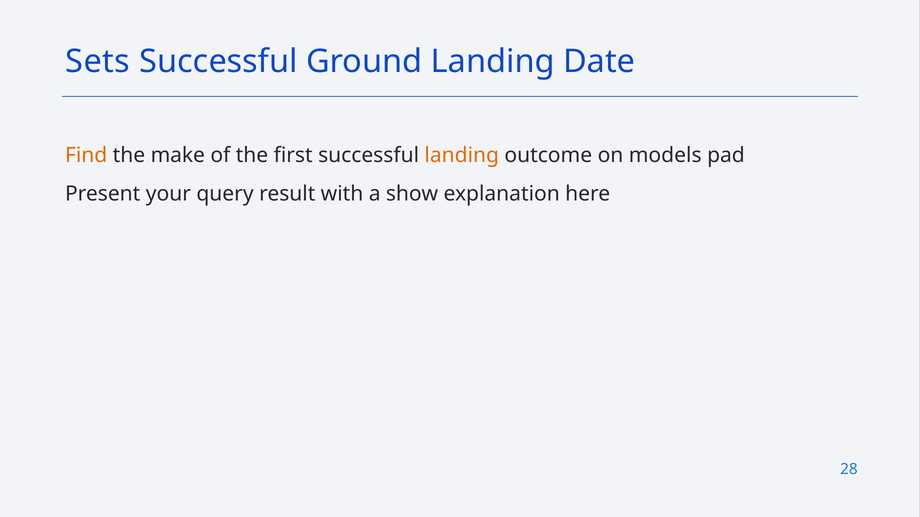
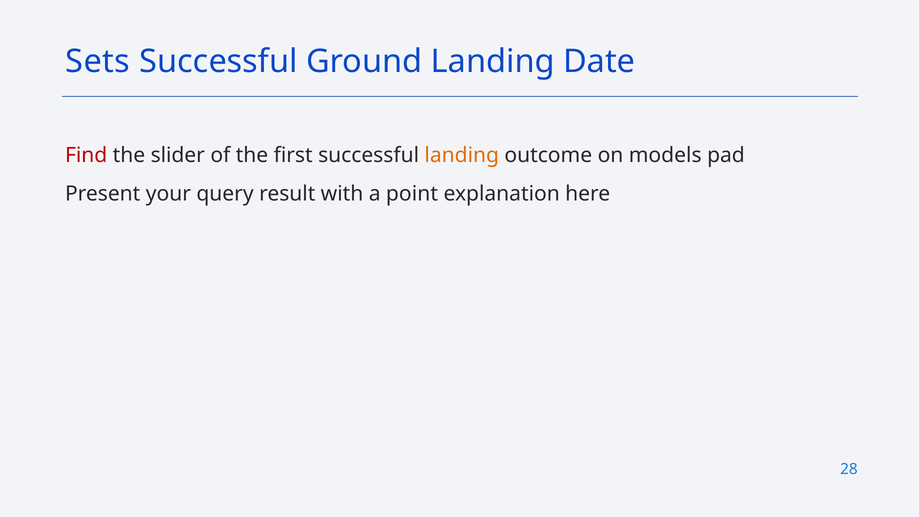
Find colour: orange -> red
make: make -> slider
show: show -> point
